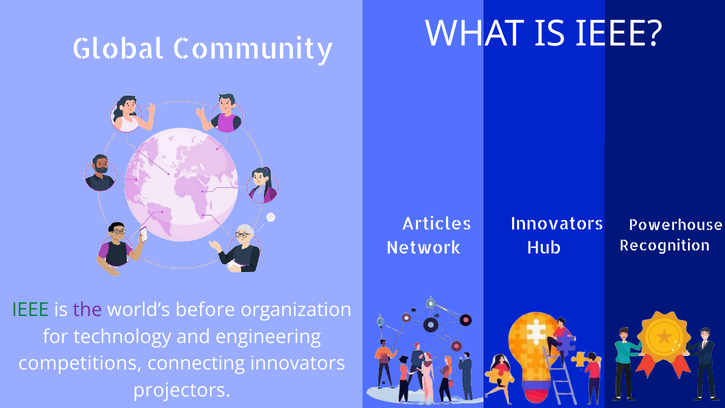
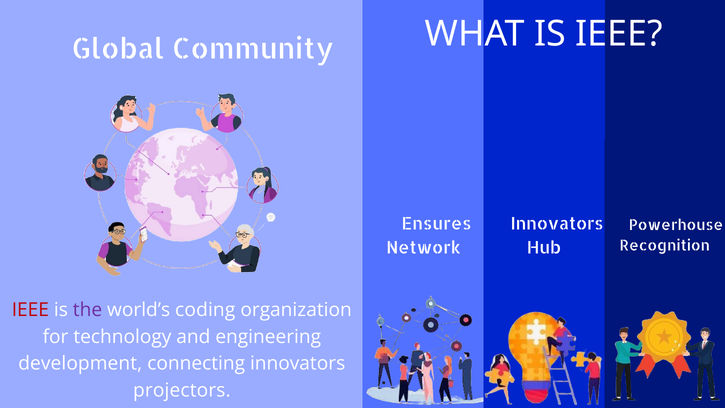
Articles: Articles -> Ensures
IEEE at (30, 310) colour: green -> red
before: before -> coding
competitions: competitions -> development
